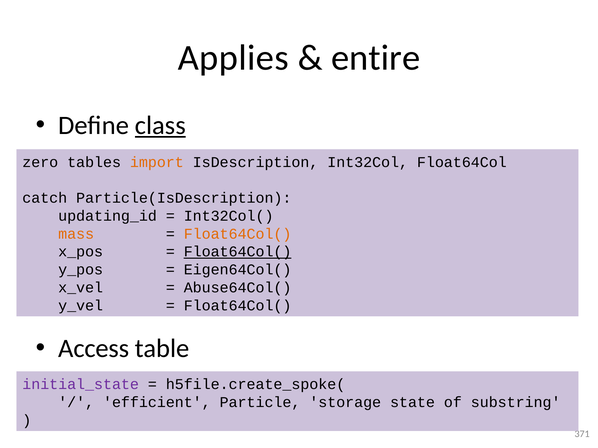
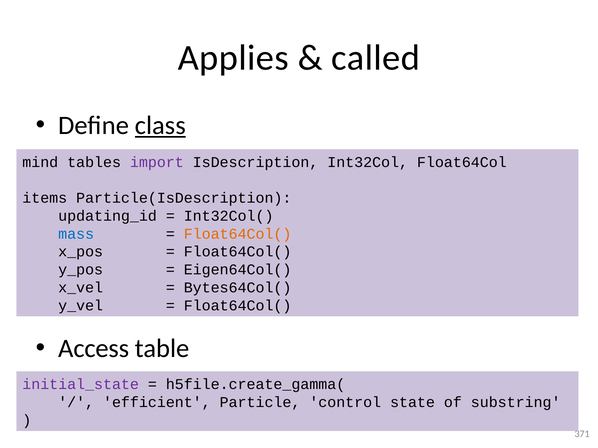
entire: entire -> called
zero: zero -> mind
import colour: orange -> purple
catch: catch -> items
mass colour: orange -> blue
Float64Col( at (238, 252) underline: present -> none
Abuse64Col(: Abuse64Col( -> Bytes64Col(
h5file.create_spoke(: h5file.create_spoke( -> h5file.create_gamma(
storage: storage -> control
